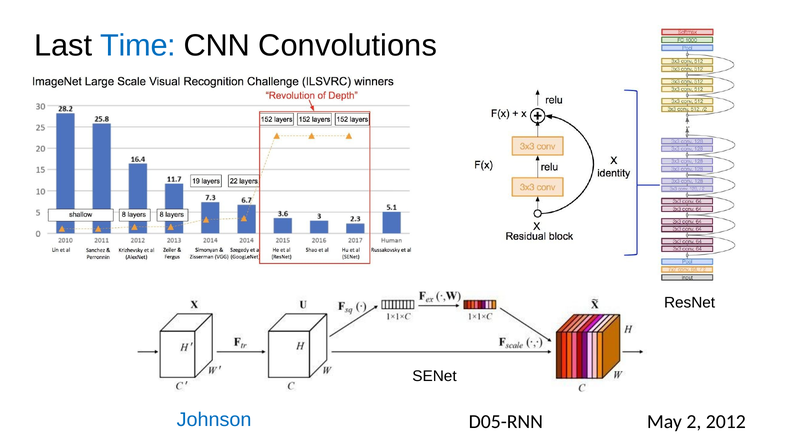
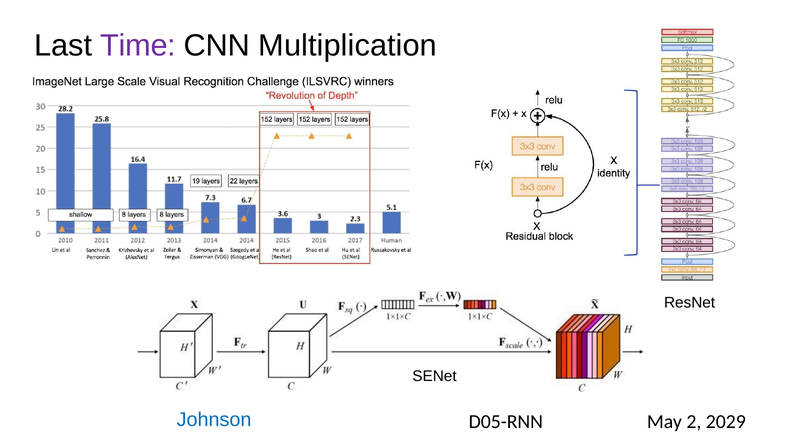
Time colour: blue -> purple
Convolutions: Convolutions -> Multiplication
2012: 2012 -> 2029
